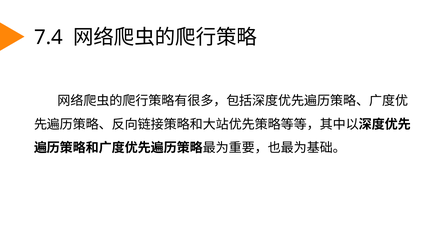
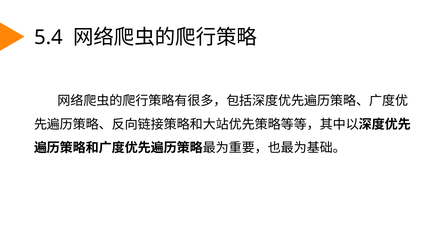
7.4: 7.4 -> 5.4
